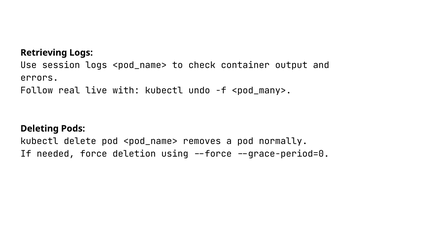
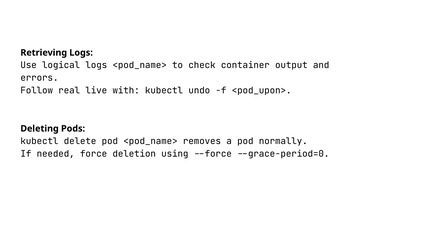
session: session -> logical
<pod_many>: <pod_many> -> <pod_upon>
